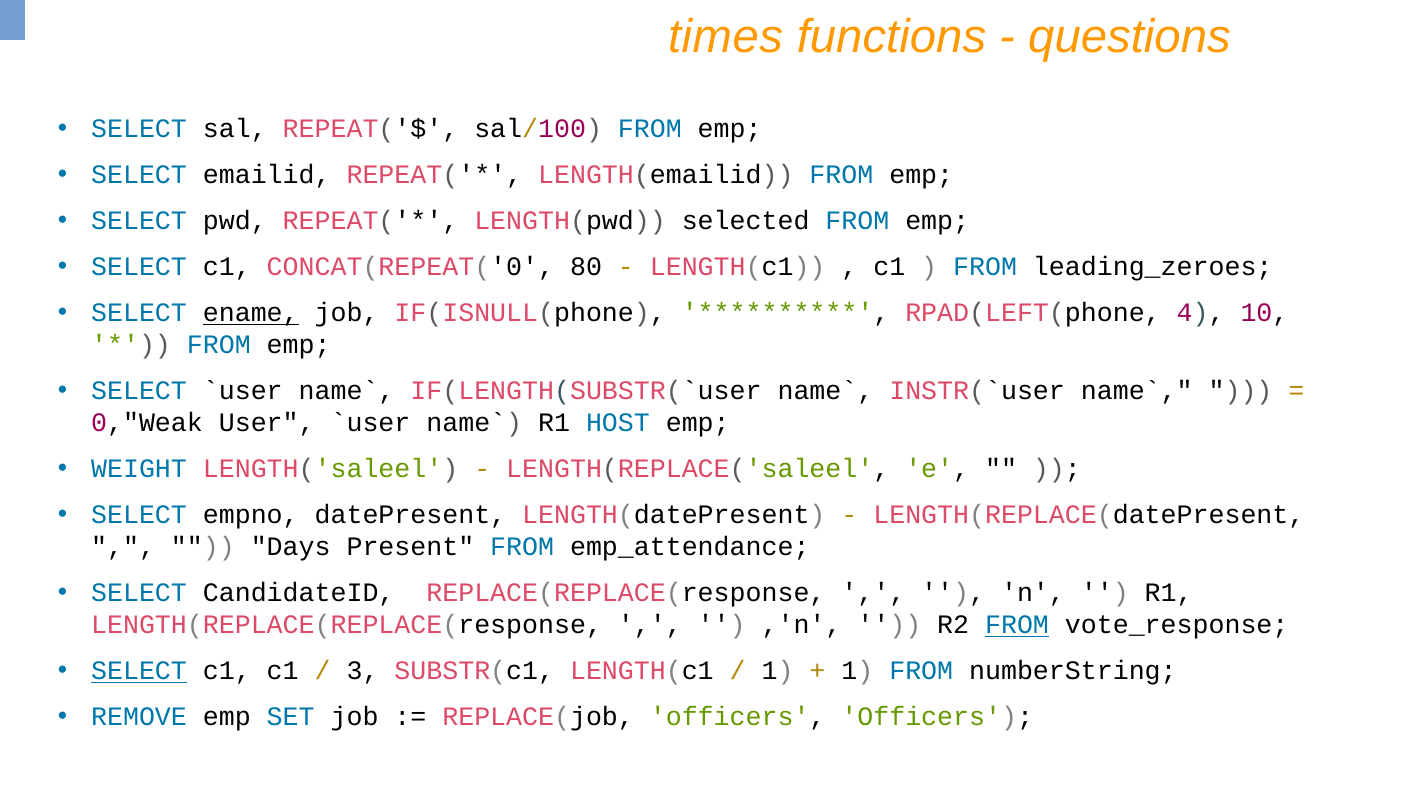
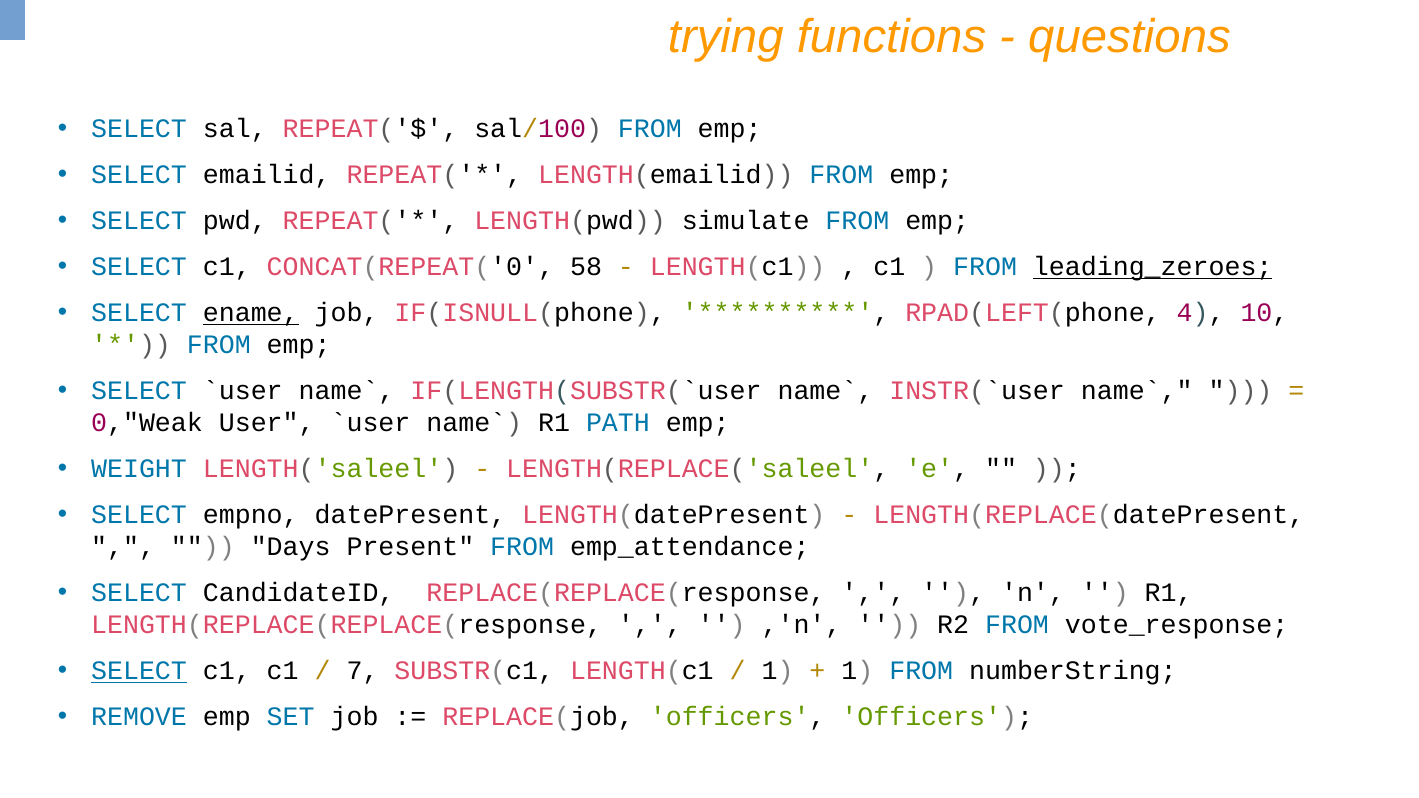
times: times -> trying
selected: selected -> simulate
80: 80 -> 58
leading_zeroes underline: none -> present
HOST: HOST -> PATH
FROM at (1017, 625) underline: present -> none
3: 3 -> 7
